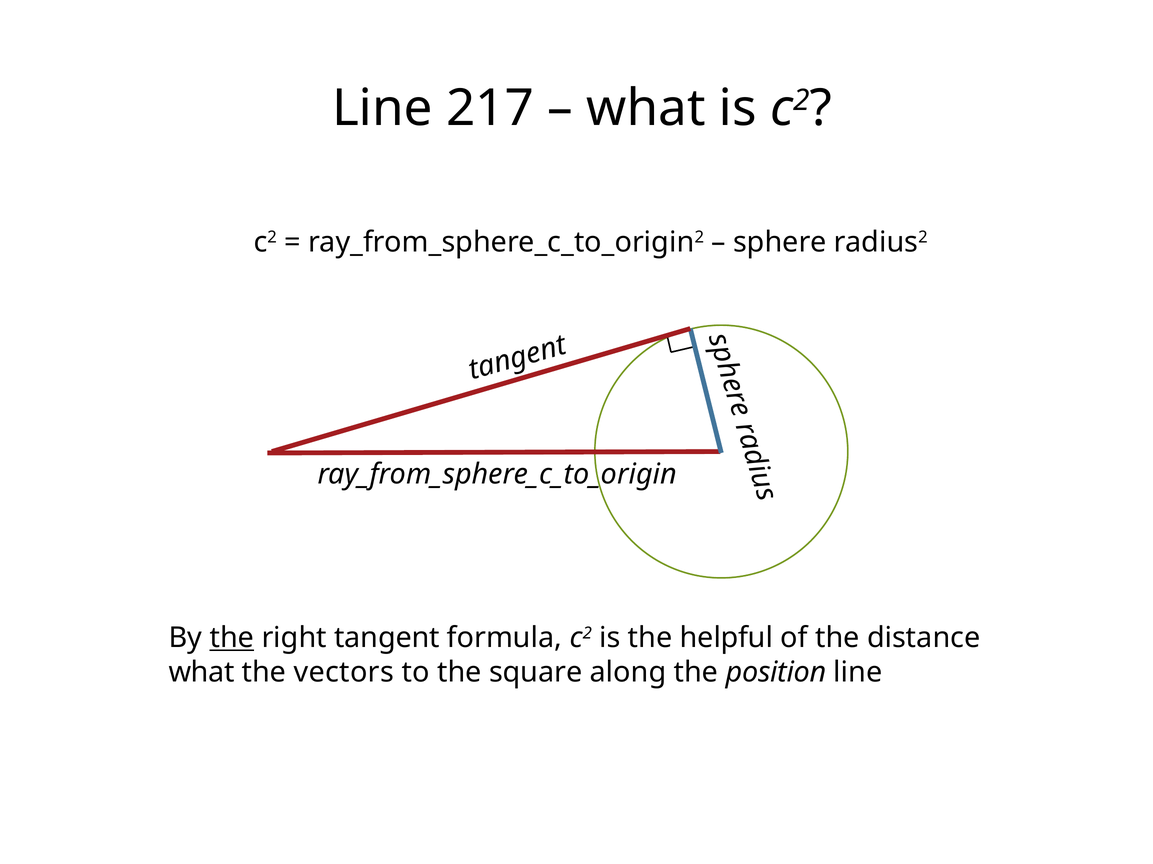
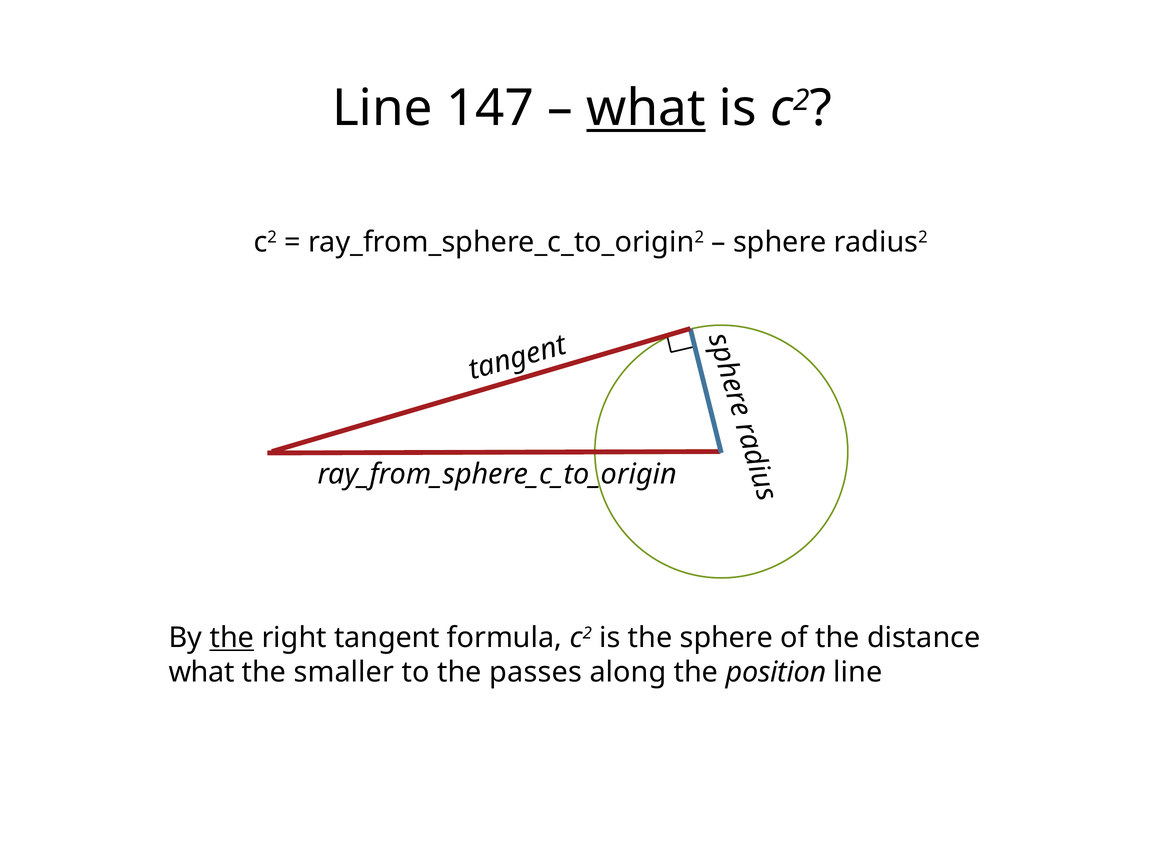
217: 217 -> 147
what at (646, 109) underline: none -> present
the helpful: helpful -> sphere
vectors: vectors -> smaller
square: square -> passes
